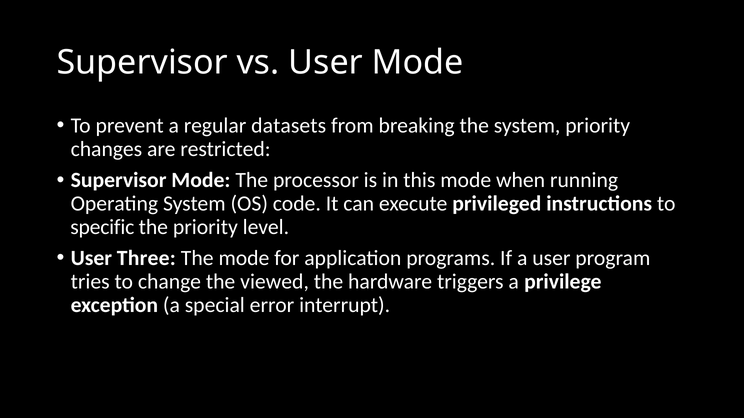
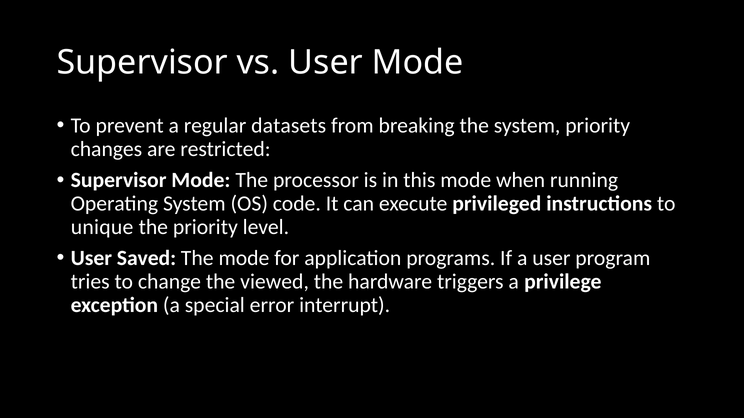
specific: specific -> unique
Three: Three -> Saved
